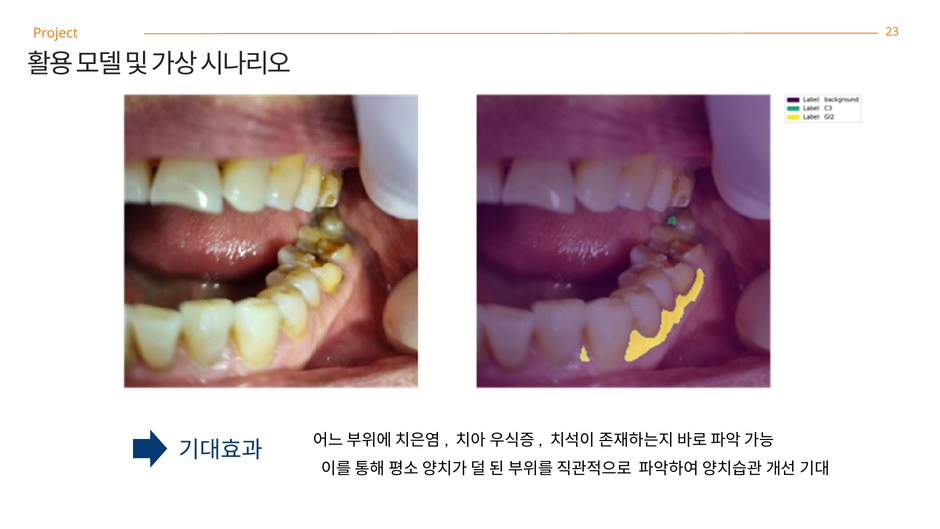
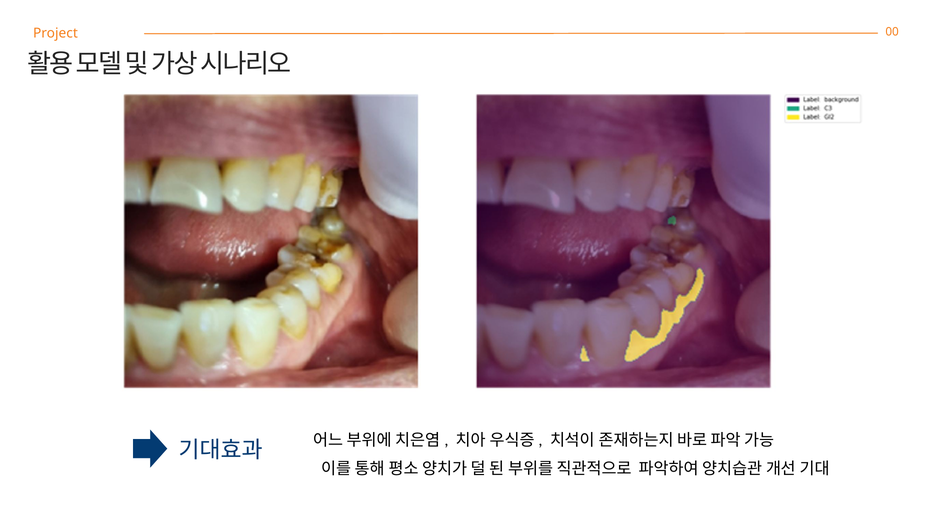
23: 23 -> 00
